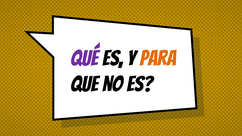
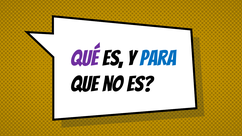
para colour: orange -> blue
